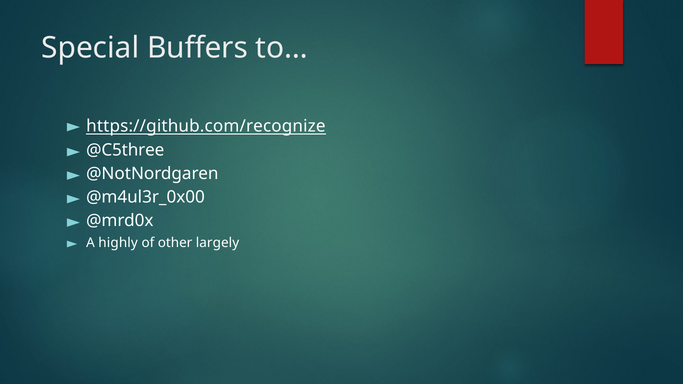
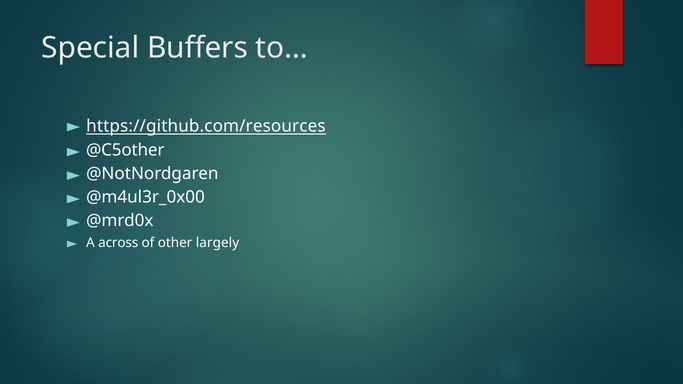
https://github.com/recognize: https://github.com/recognize -> https://github.com/resources
@C5three: @C5three -> @C5other
highly: highly -> across
